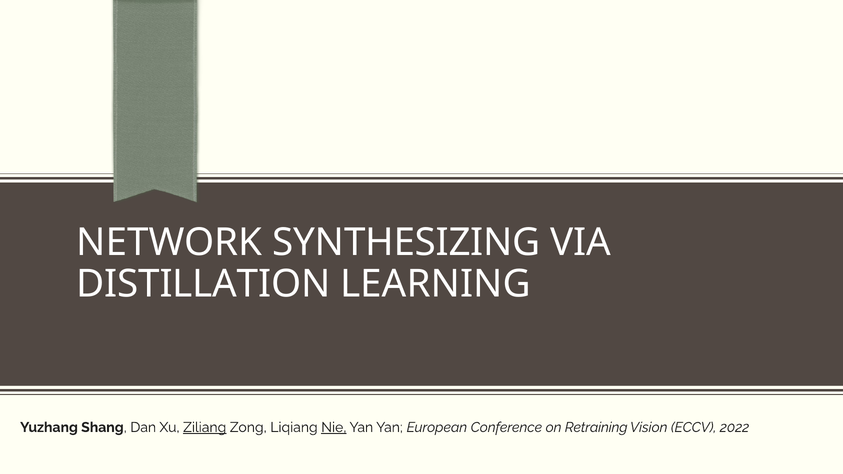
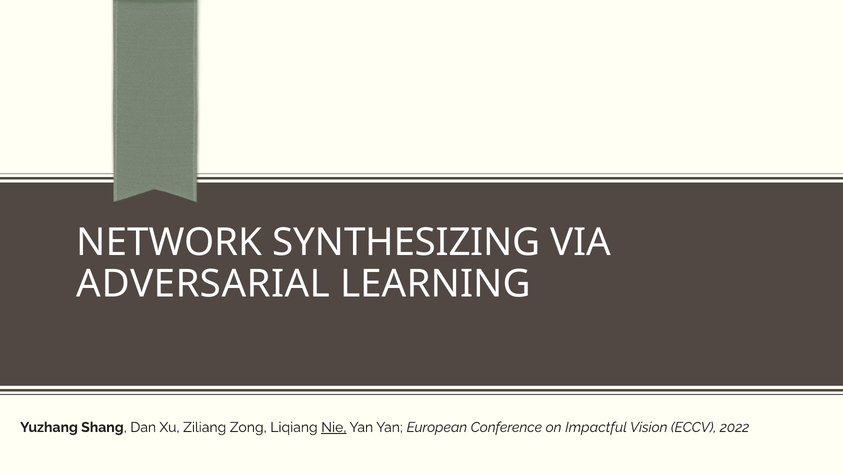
DISTILLATION: DISTILLATION -> ADVERSARIAL
Ziliang underline: present -> none
Retraining: Retraining -> Impactful
